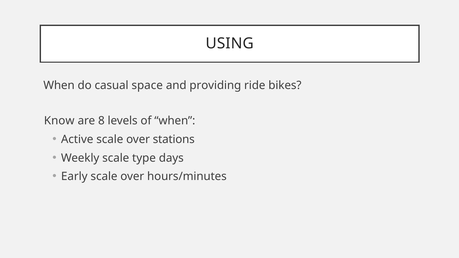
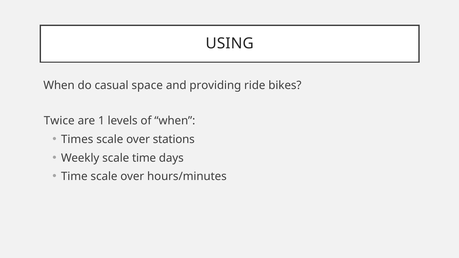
Know: Know -> Twice
8: 8 -> 1
Active: Active -> Times
scale type: type -> time
Early at (74, 177): Early -> Time
